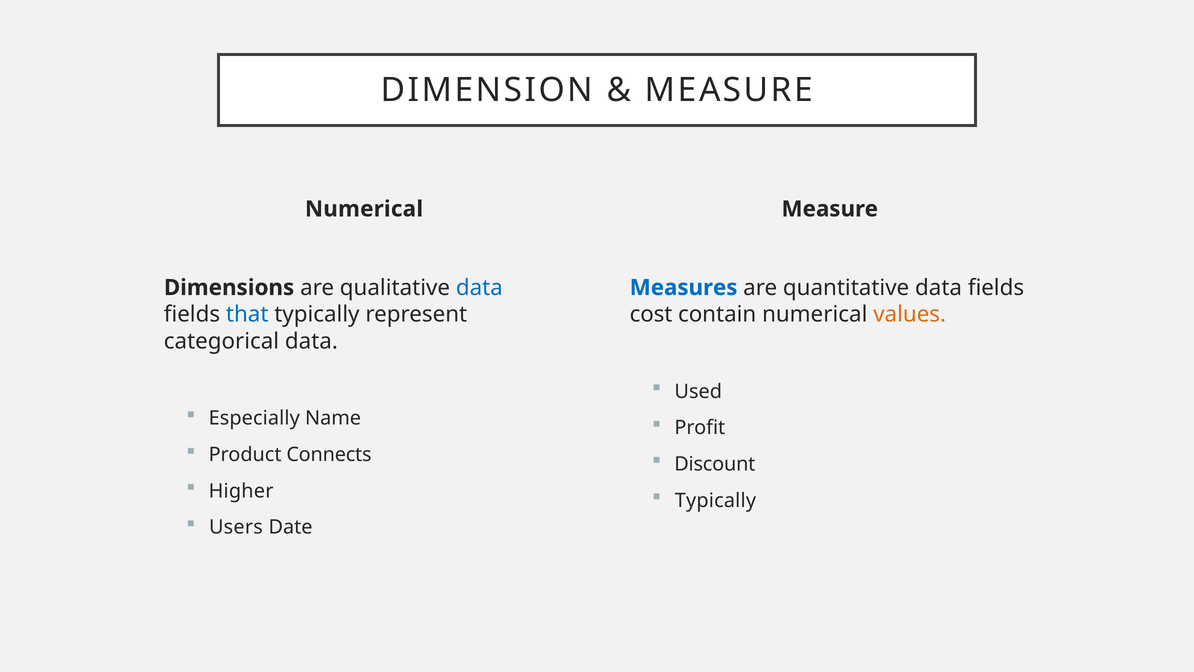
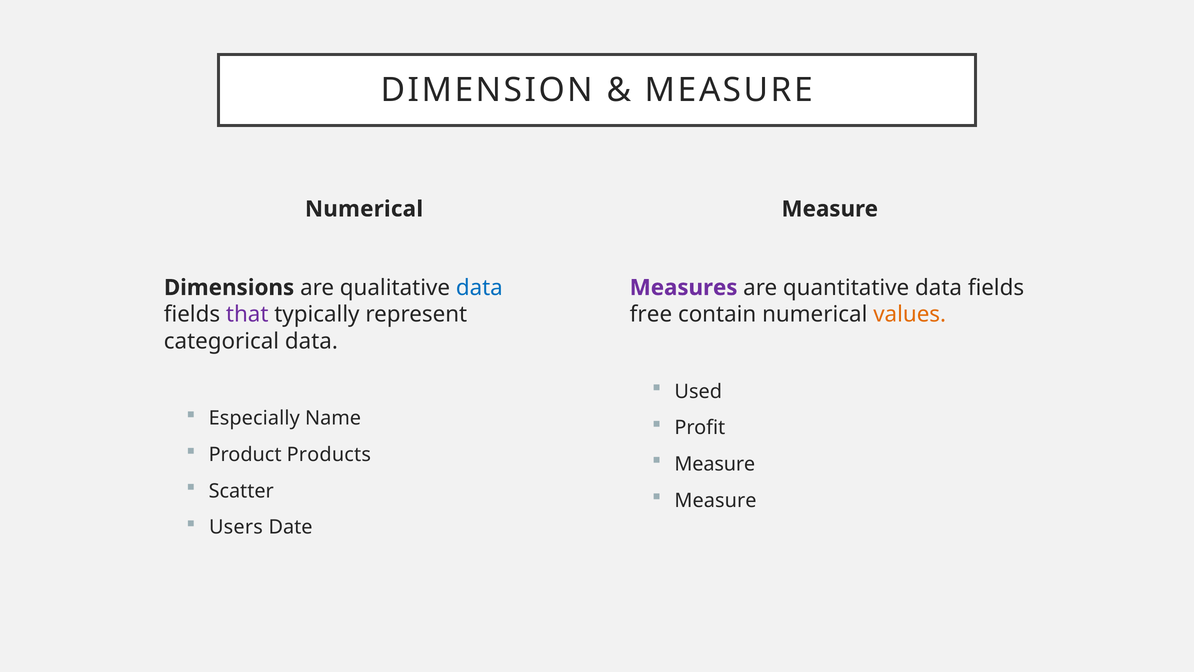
Measures colour: blue -> purple
that colour: blue -> purple
cost: cost -> free
Connects: Connects -> Products
Discount at (715, 464): Discount -> Measure
Higher: Higher -> Scatter
Typically at (715, 500): Typically -> Measure
